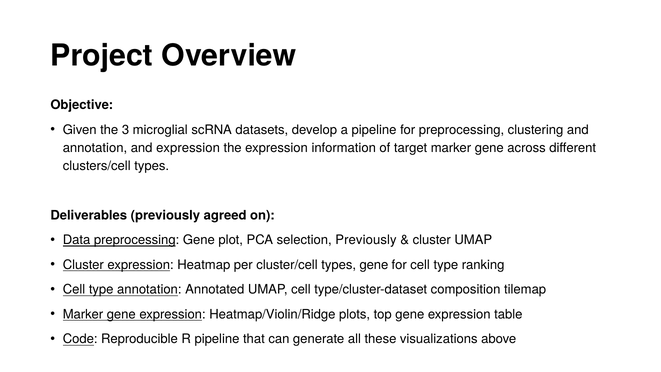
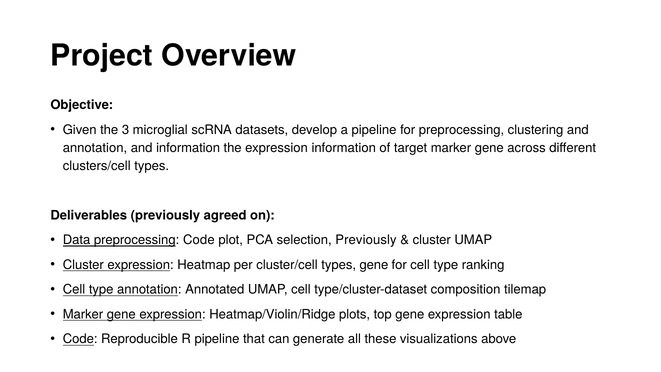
and expression: expression -> information
preprocessing Gene: Gene -> Code
